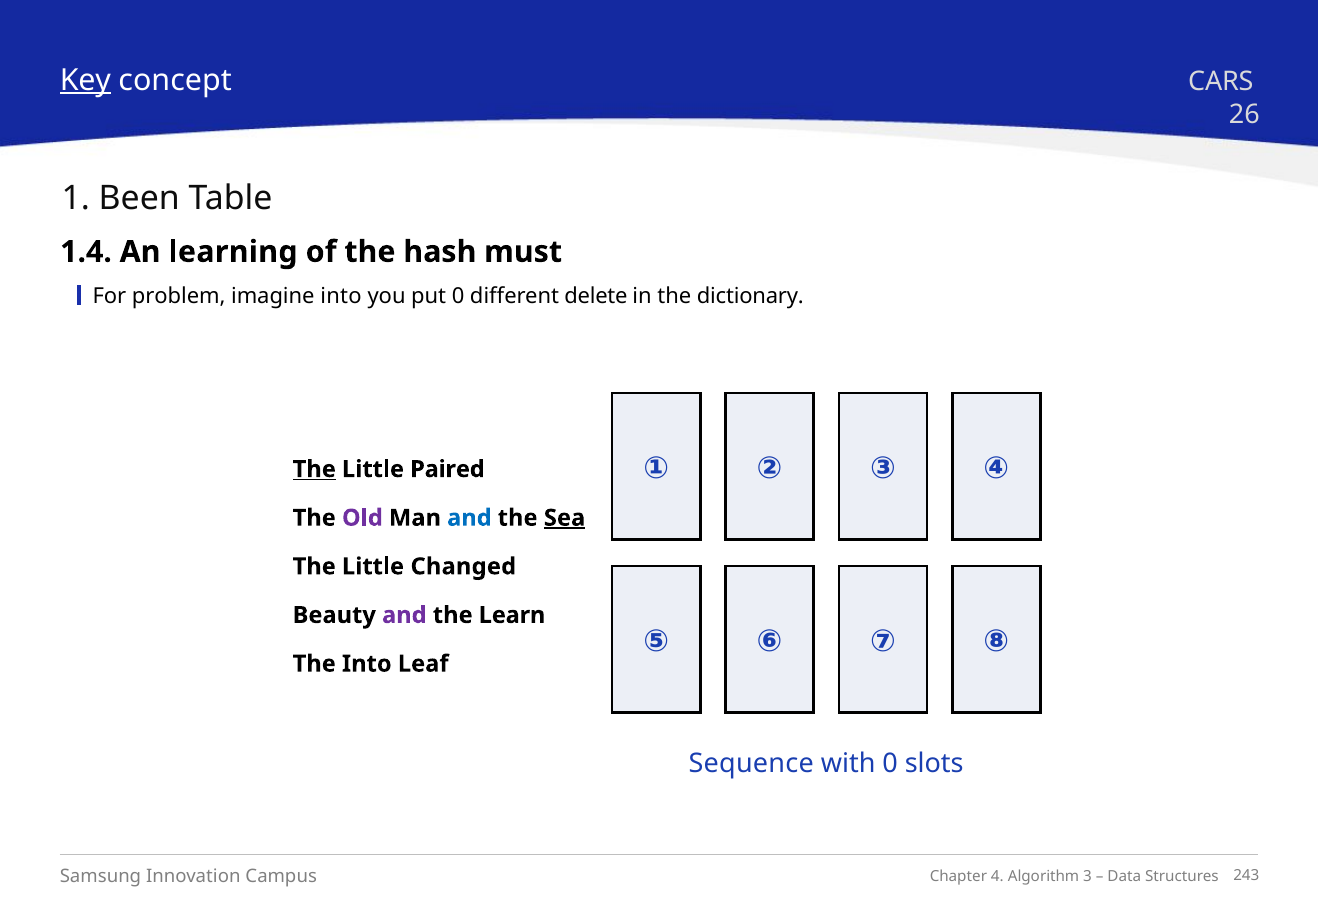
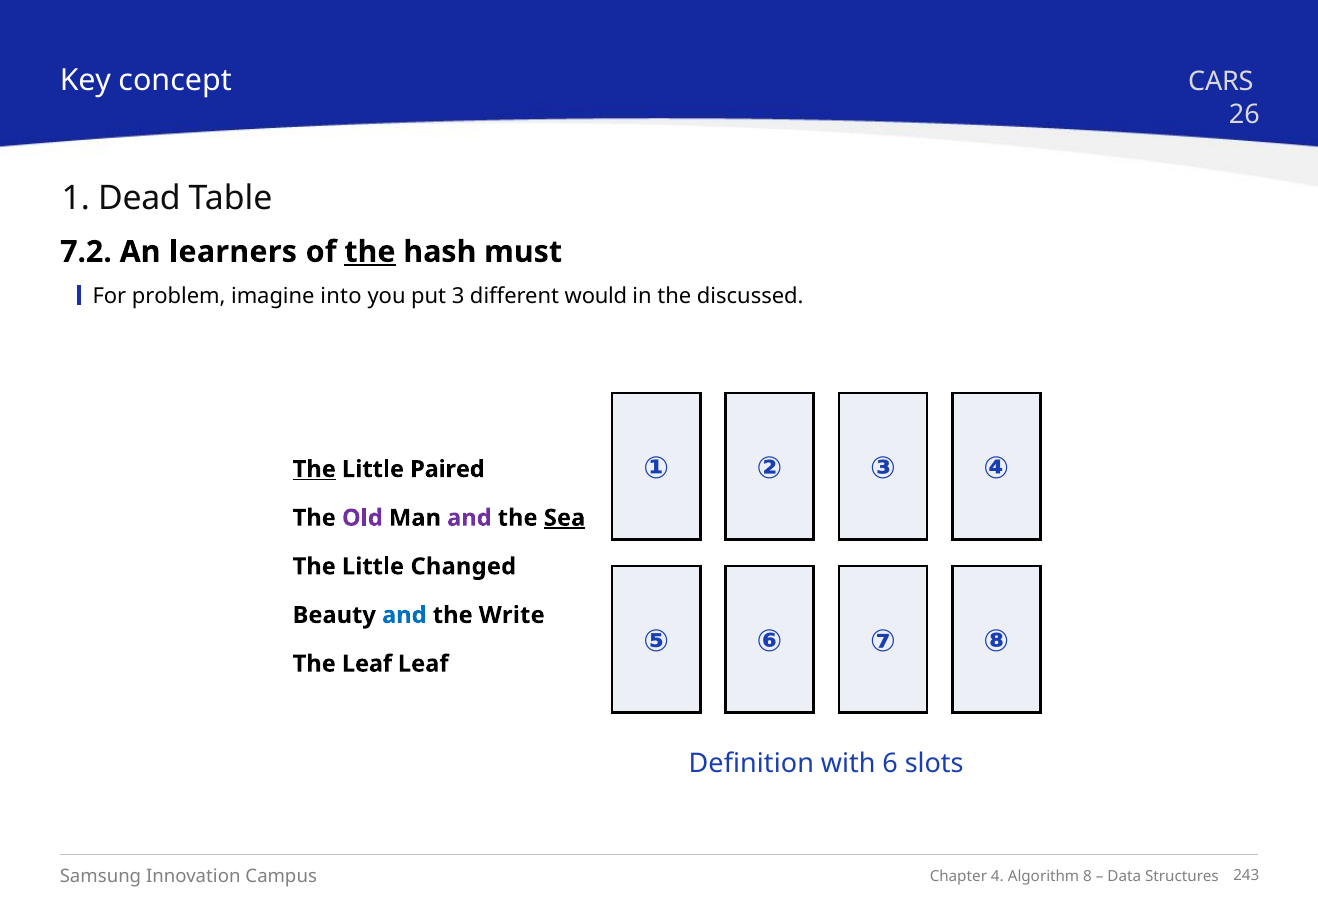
Key underline: present -> none
Been: Been -> Dead
1.4: 1.4 -> 7.2
learning: learning -> learners
the at (370, 252) underline: none -> present
put 0: 0 -> 3
delete: delete -> would
dictionary: dictionary -> discussed
and at (469, 518) colour: blue -> purple
and at (404, 615) colour: purple -> blue
Learn: Learn -> Write
The Into: Into -> Leaf
Sequence: Sequence -> Definition
with 0: 0 -> 6
3: 3 -> 8
